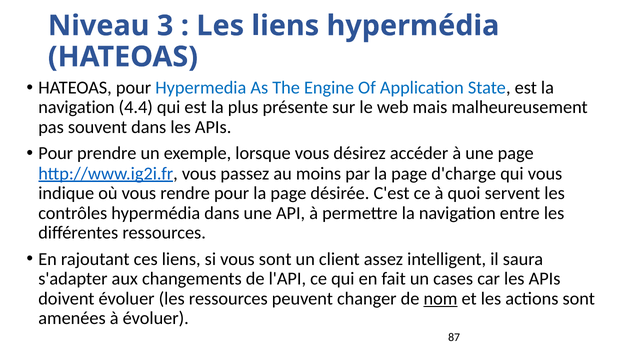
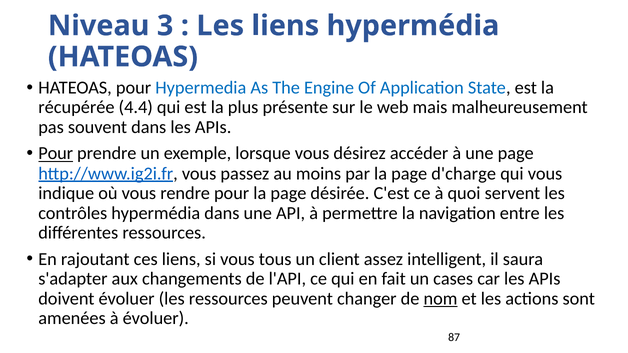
navigation at (76, 107): navigation -> récupérée
Pour at (56, 154) underline: none -> present
vous sont: sont -> tous
